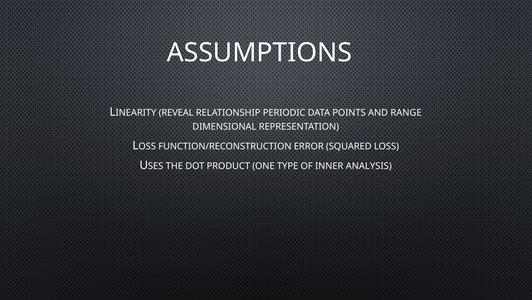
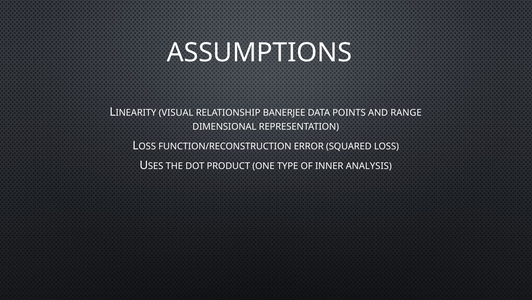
REVEAL: REVEAL -> VISUAL
PERIODIC: PERIODIC -> BANERJEE
